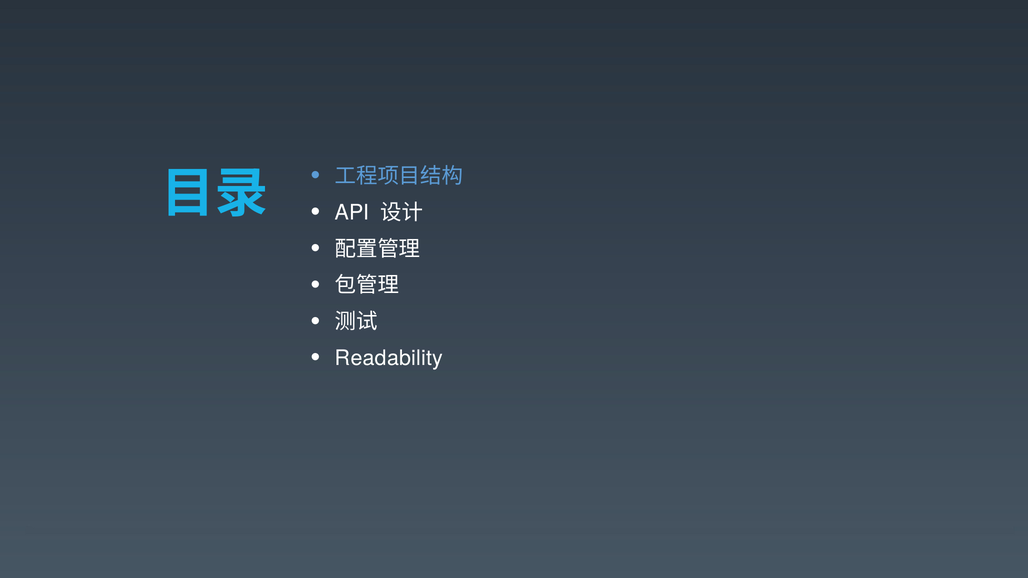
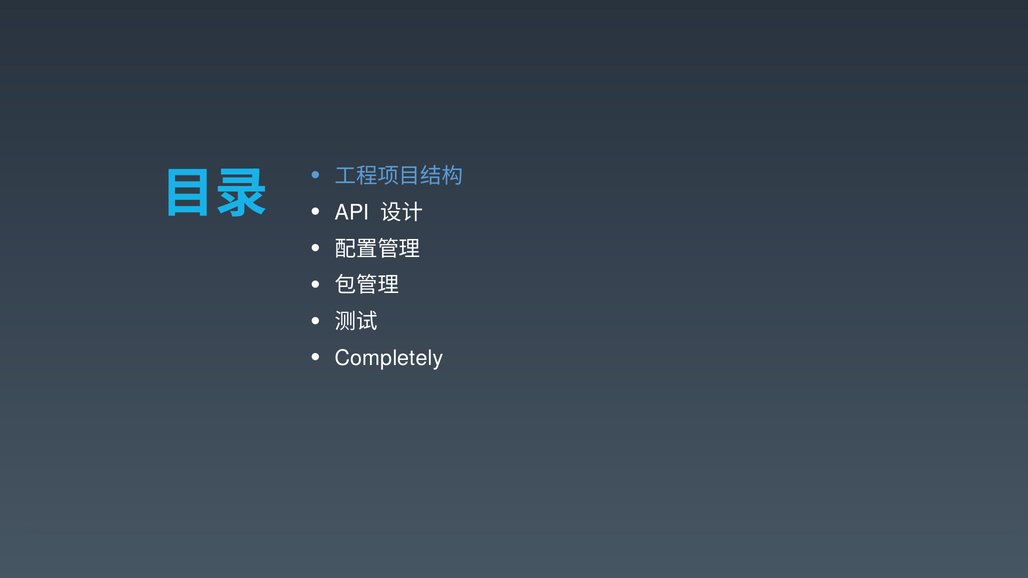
Readability: Readability -> Completely
